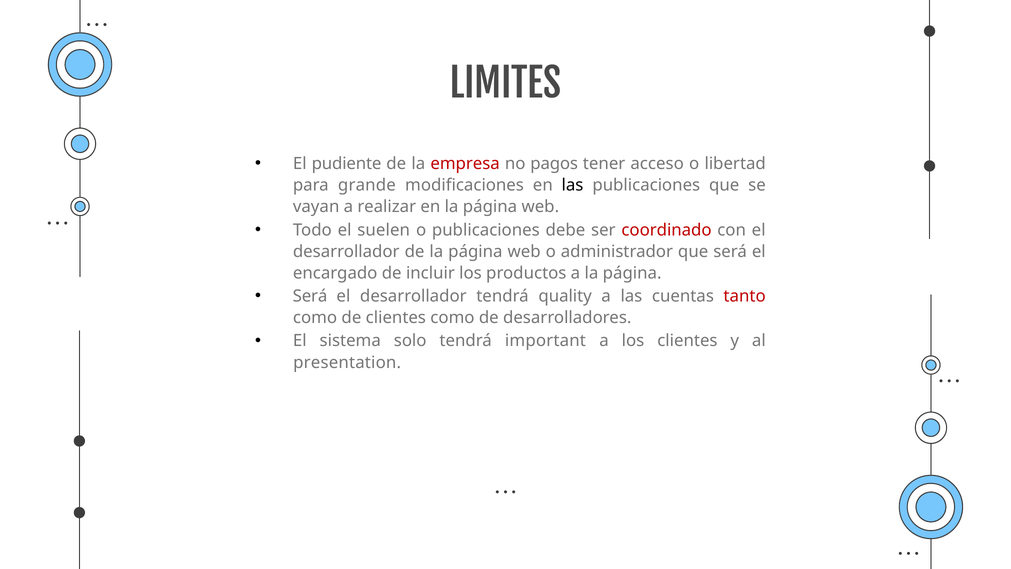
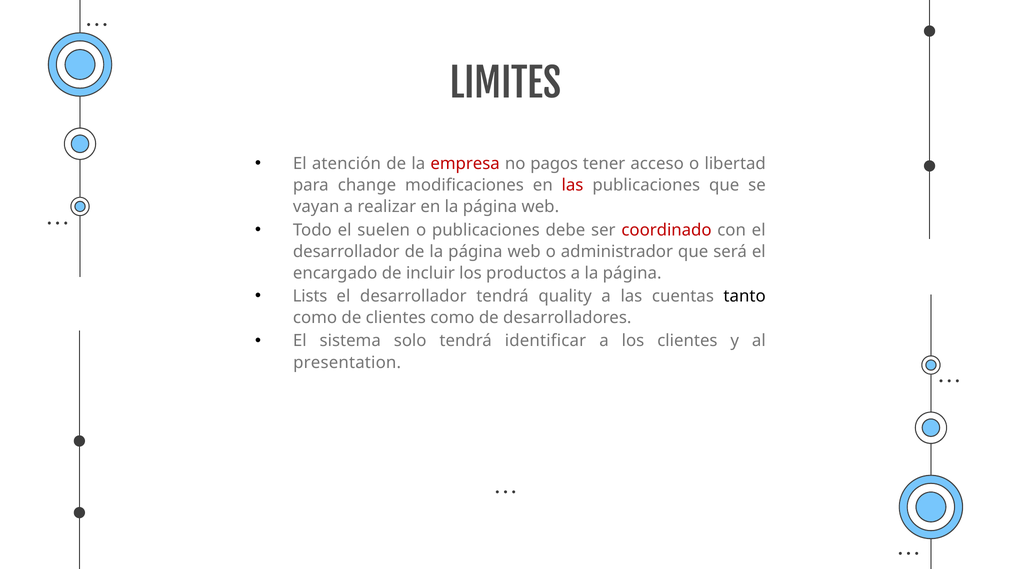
pudiente: pudiente -> atención
grande: grande -> change
las at (572, 185) colour: black -> red
Será at (310, 296): Será -> Lists
tanto colour: red -> black
important: important -> identificar
